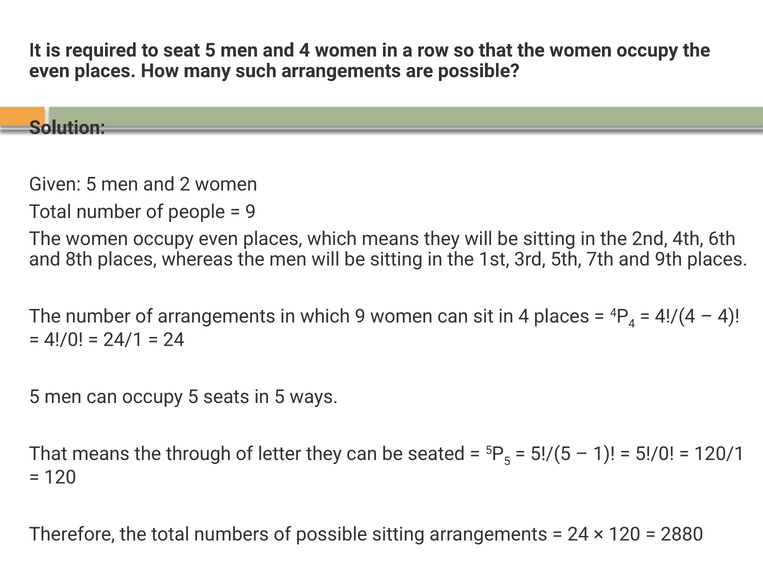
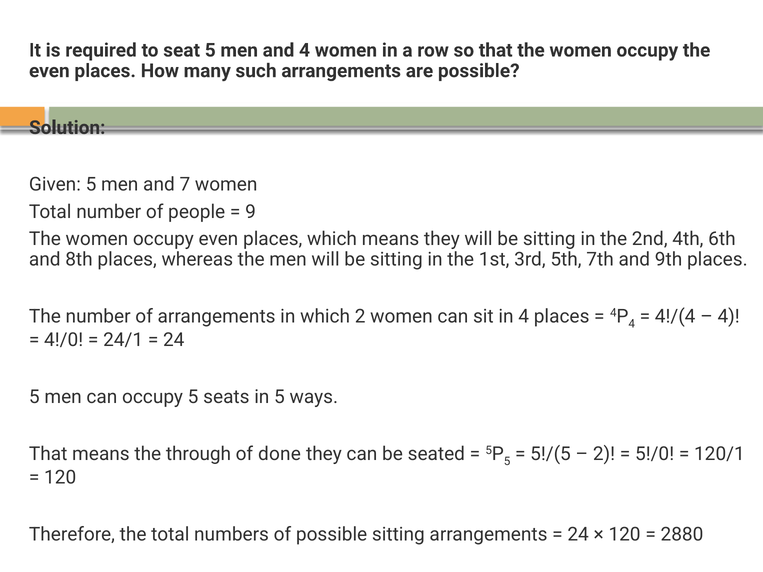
2: 2 -> 7
which 9: 9 -> 2
letter: letter -> done
1 at (604, 454): 1 -> 2
